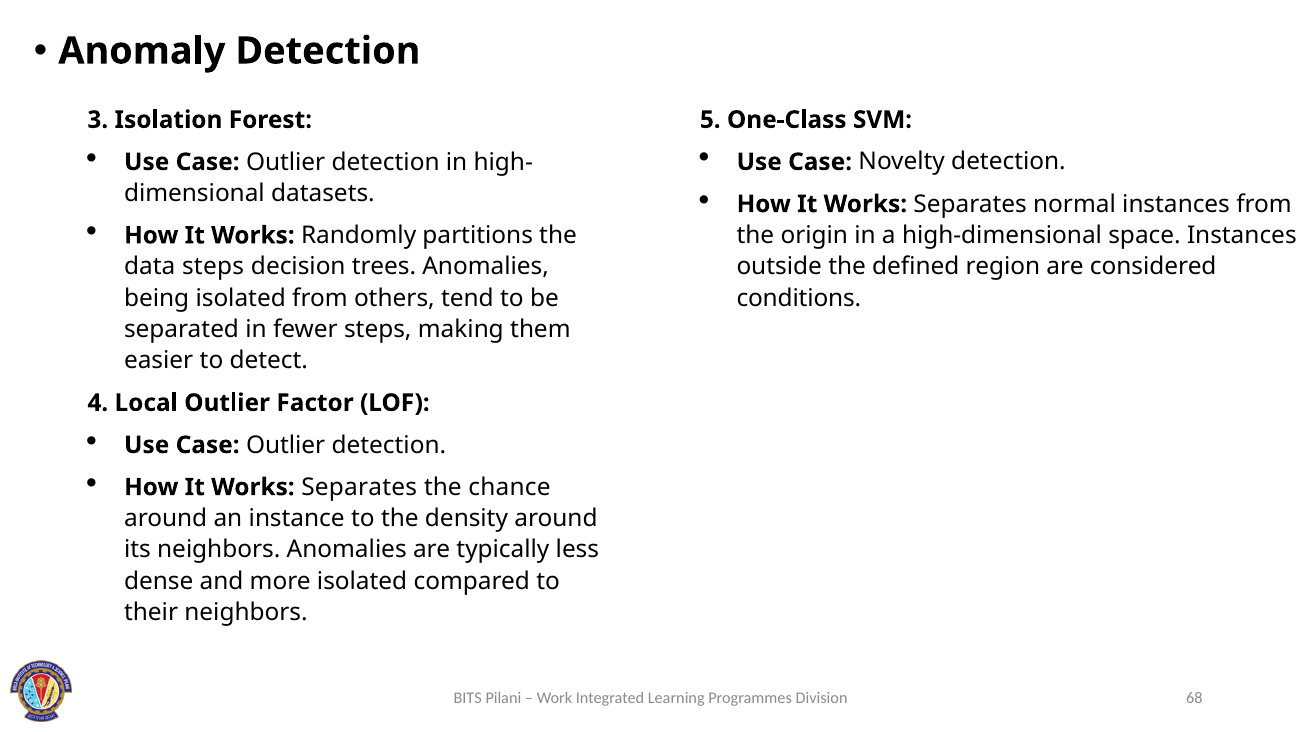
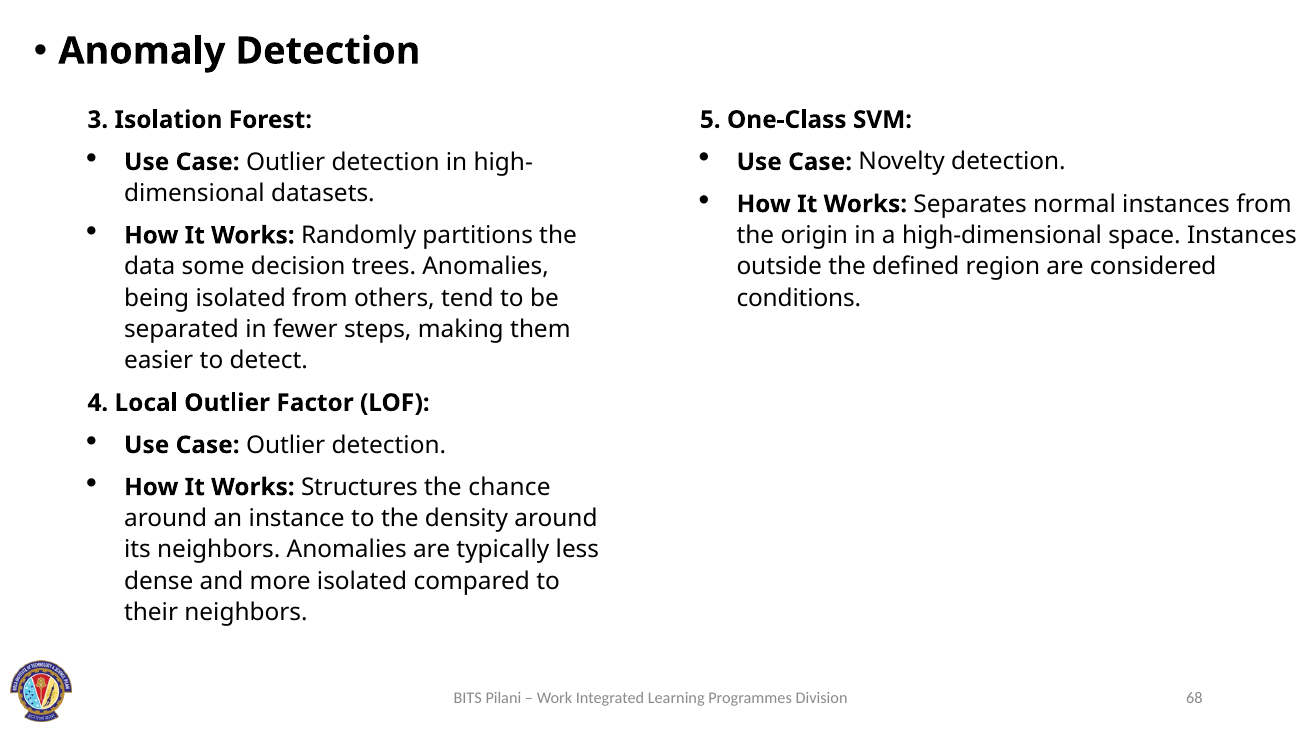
data steps: steps -> some
Separates at (359, 487): Separates -> Structures
